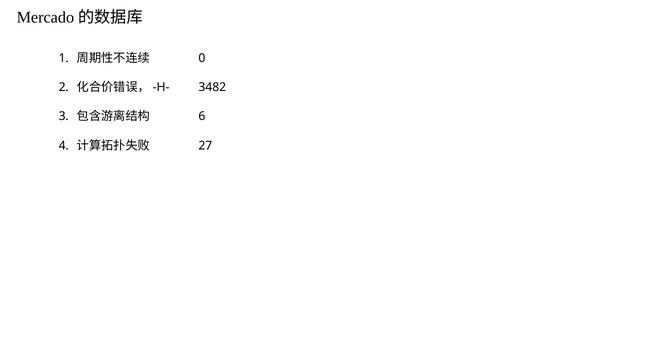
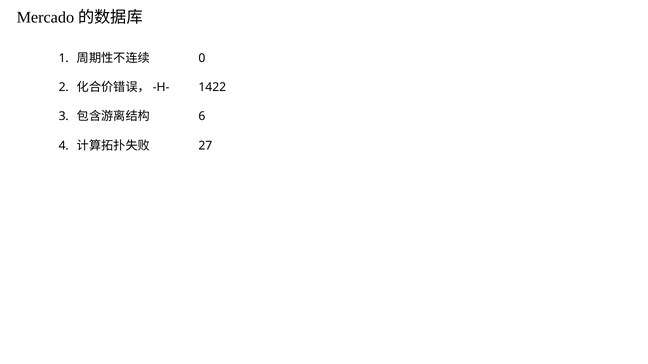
3482: 3482 -> 1422
